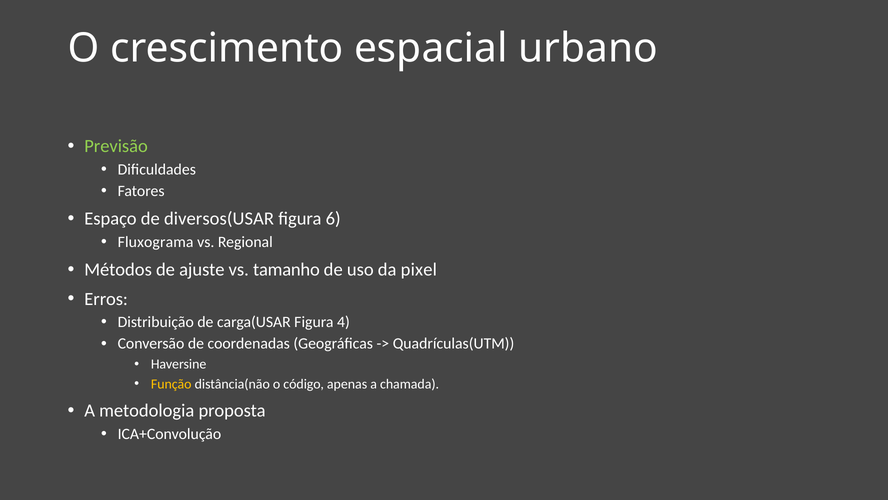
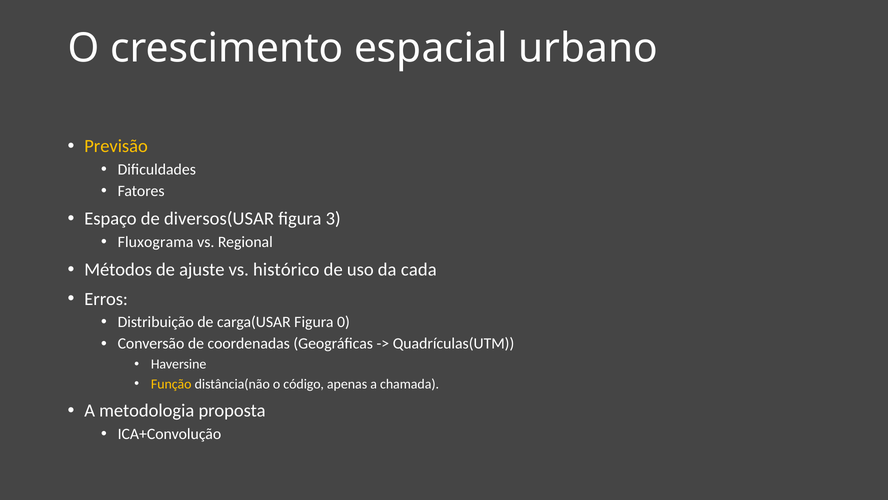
Previsão colour: light green -> yellow
6: 6 -> 3
tamanho: tamanho -> histórico
pixel: pixel -> cada
4: 4 -> 0
